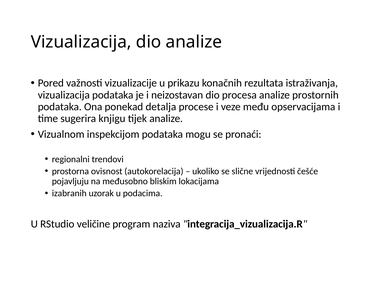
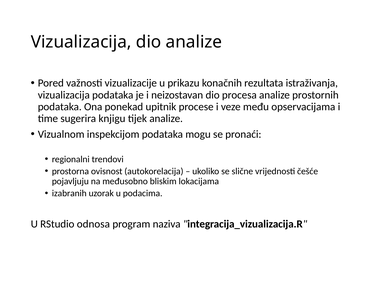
detalja: detalja -> upitnik
veličine: veličine -> odnosa
